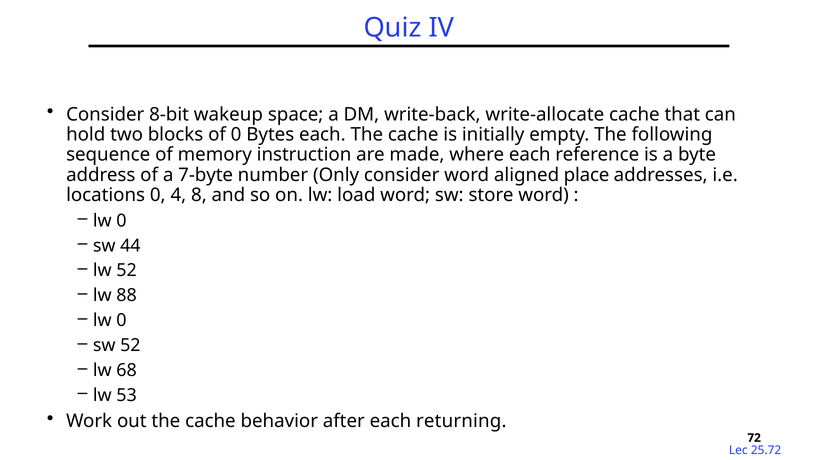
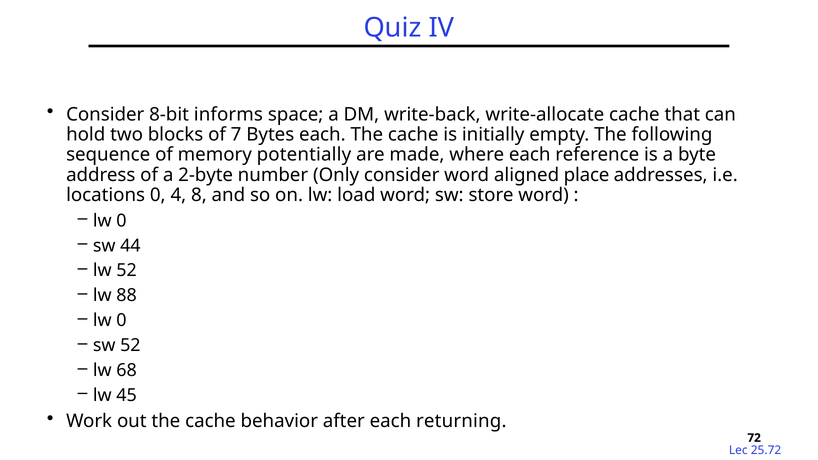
wakeup: wakeup -> informs
of 0: 0 -> 7
instruction: instruction -> potentially
7-byte: 7-byte -> 2-byte
53: 53 -> 45
